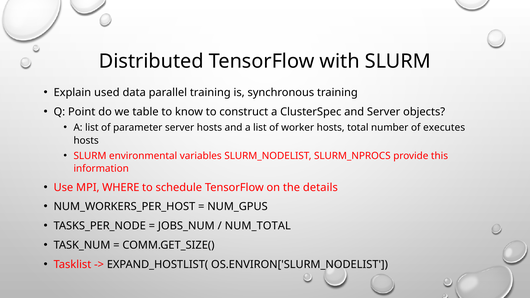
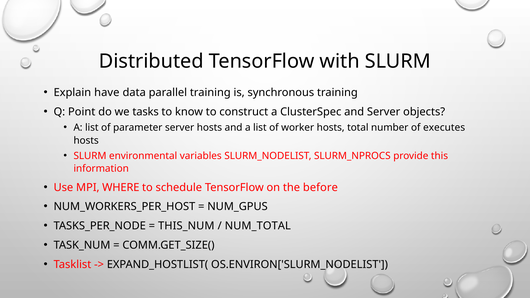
used: used -> have
table: table -> tasks
details: details -> before
JOBS_NUM: JOBS_NUM -> THIS_NUM
